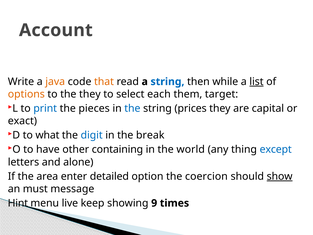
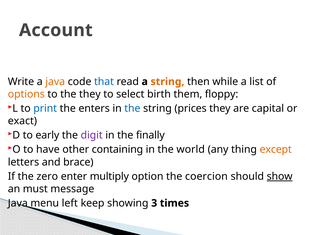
that colour: orange -> blue
string at (167, 82) colour: blue -> orange
list underline: present -> none
each: each -> birth
target: target -> floppy
pieces: pieces -> enters
what: what -> early
digit colour: blue -> purple
break: break -> finally
except colour: blue -> orange
alone: alone -> brace
area: area -> zero
detailed: detailed -> multiply
Hint at (18, 203): Hint -> Java
live: live -> left
9: 9 -> 3
